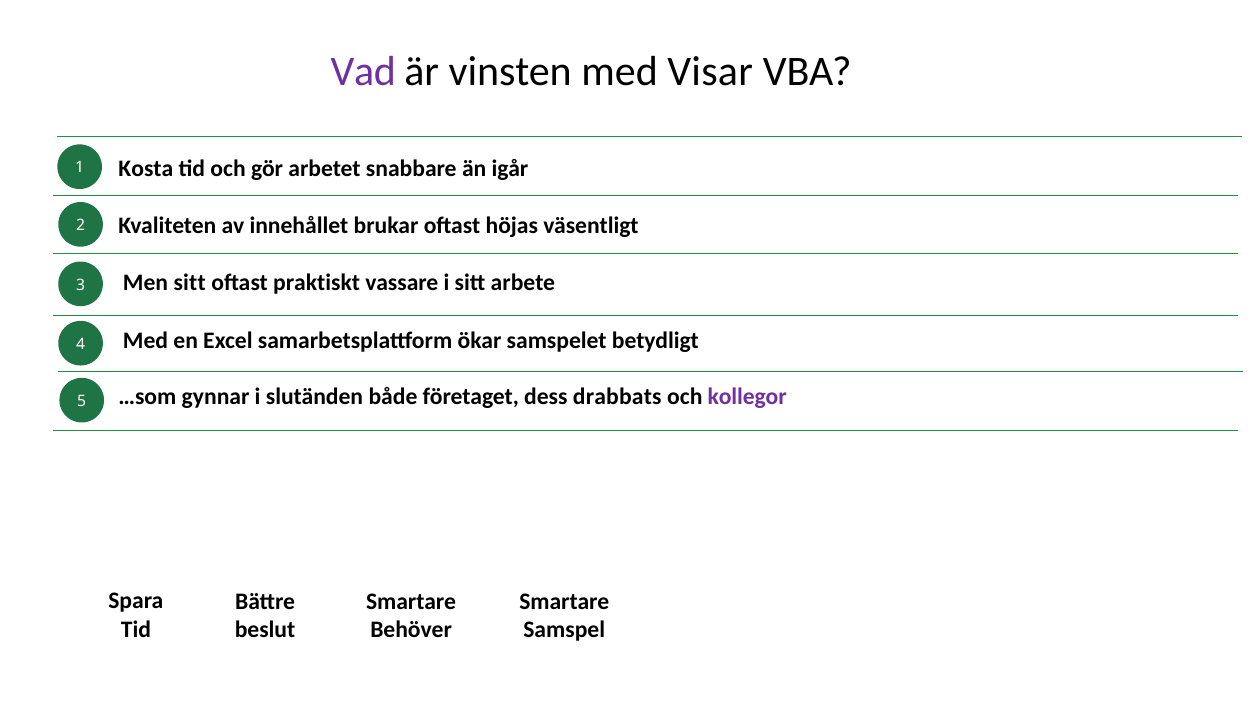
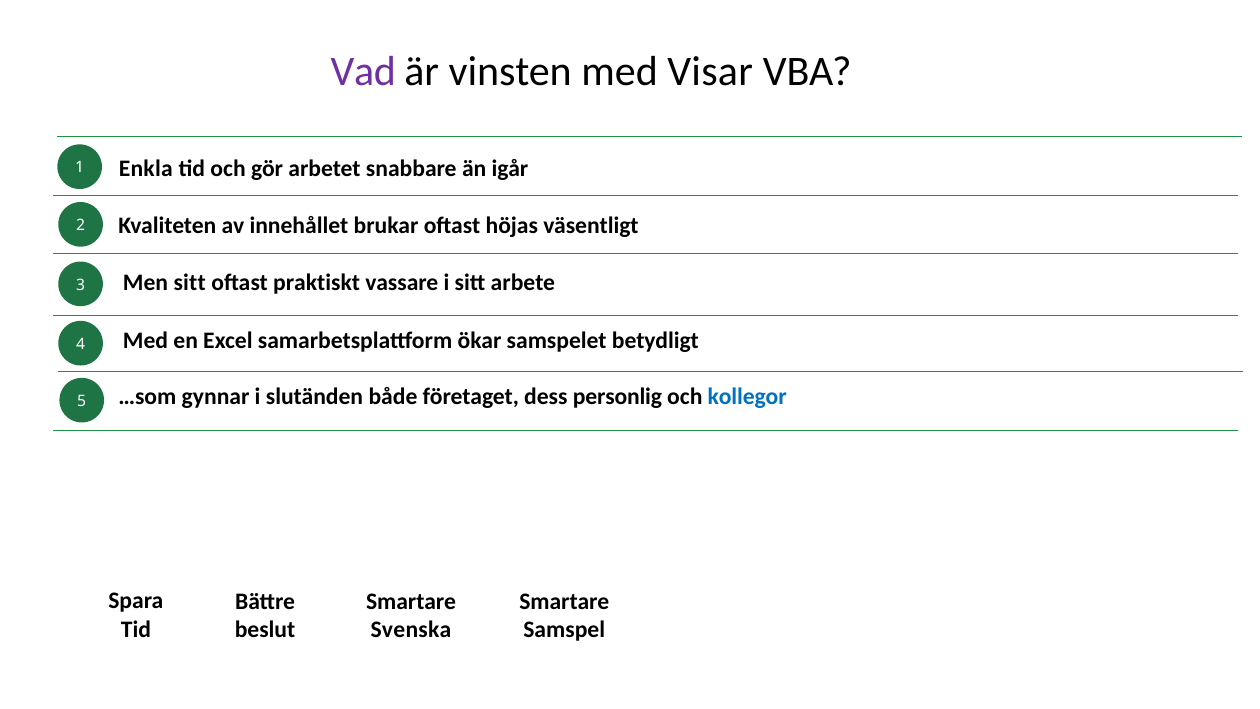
Kosta: Kosta -> Enkla
drabbats: drabbats -> personlig
kollegor colour: purple -> blue
Behöver: Behöver -> Svenska
